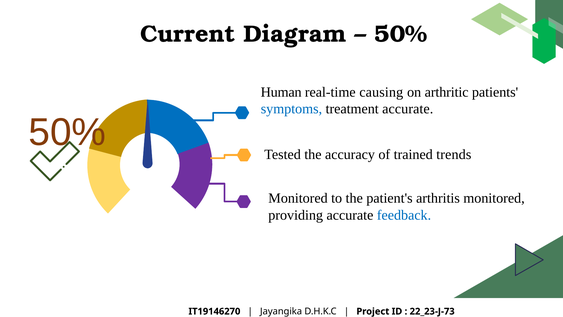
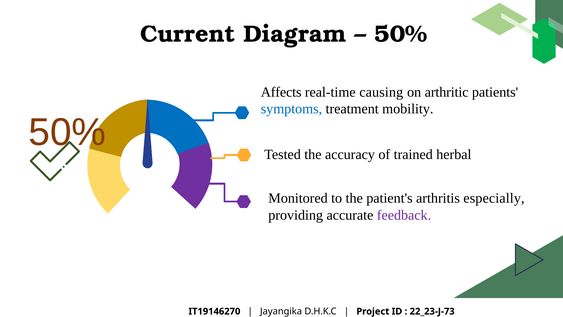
Human: Human -> Affects
treatment accurate: accurate -> mobility
trends: trends -> herbal
arthritis monitored: monitored -> especially
feedback colour: blue -> purple
